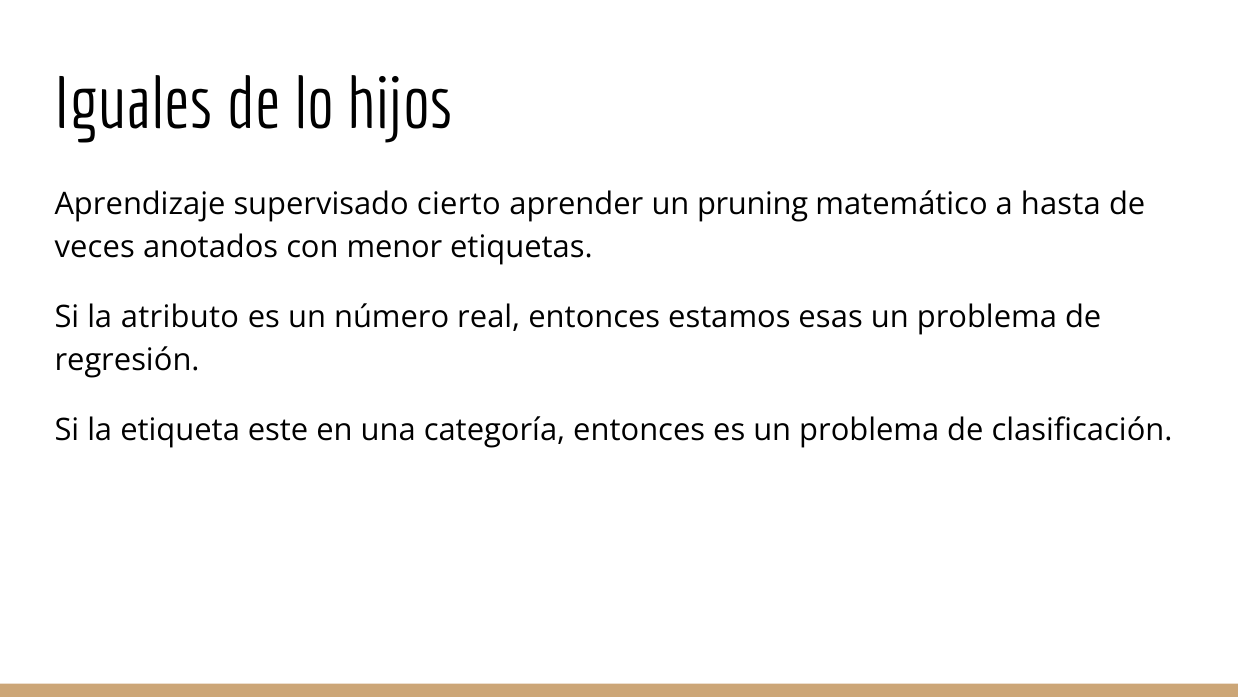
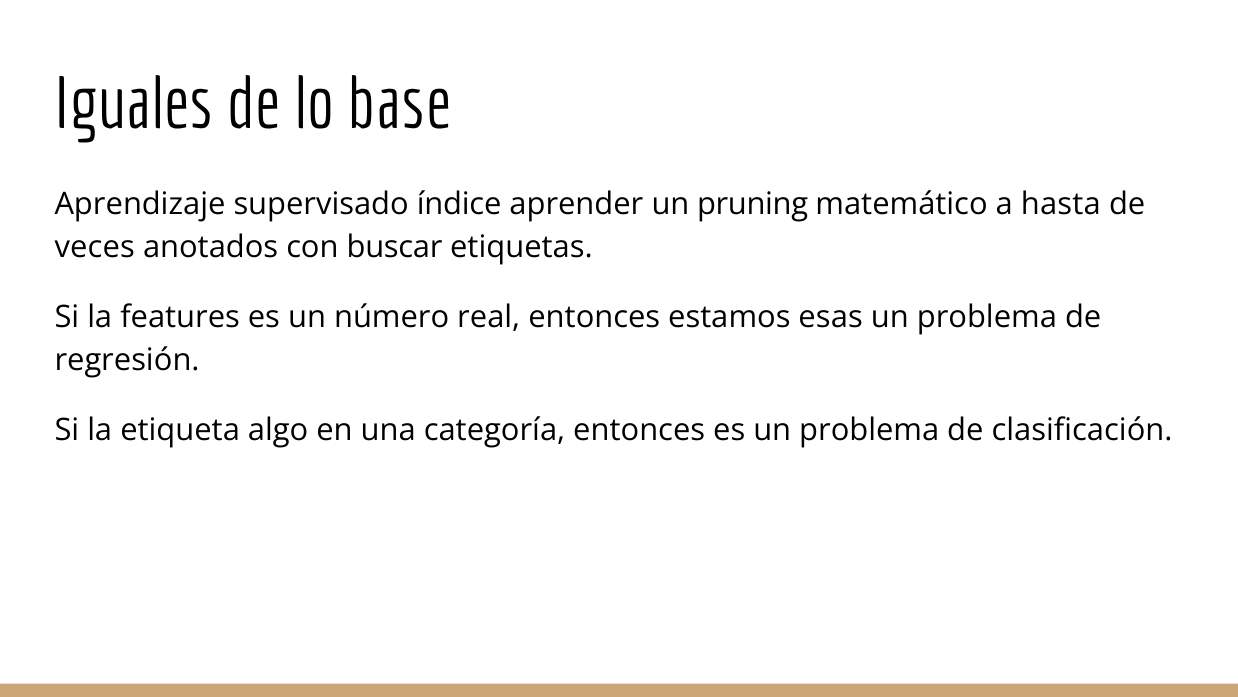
hijos: hijos -> base
cierto: cierto -> índice
menor: menor -> buscar
atributo: atributo -> features
este: este -> algo
